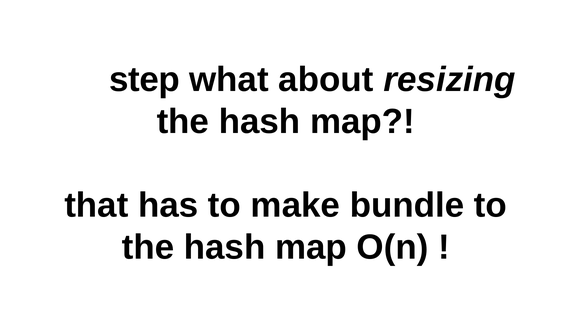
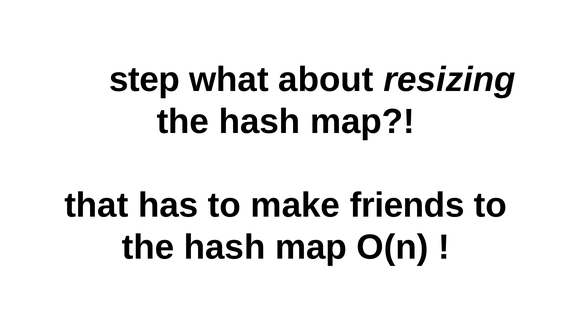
bundle: bundle -> friends
